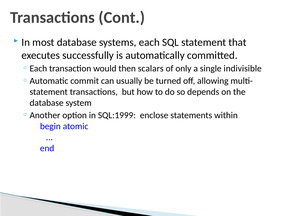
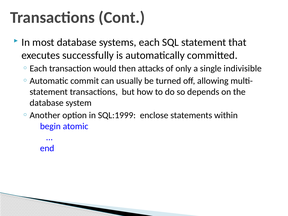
scalars: scalars -> attacks
